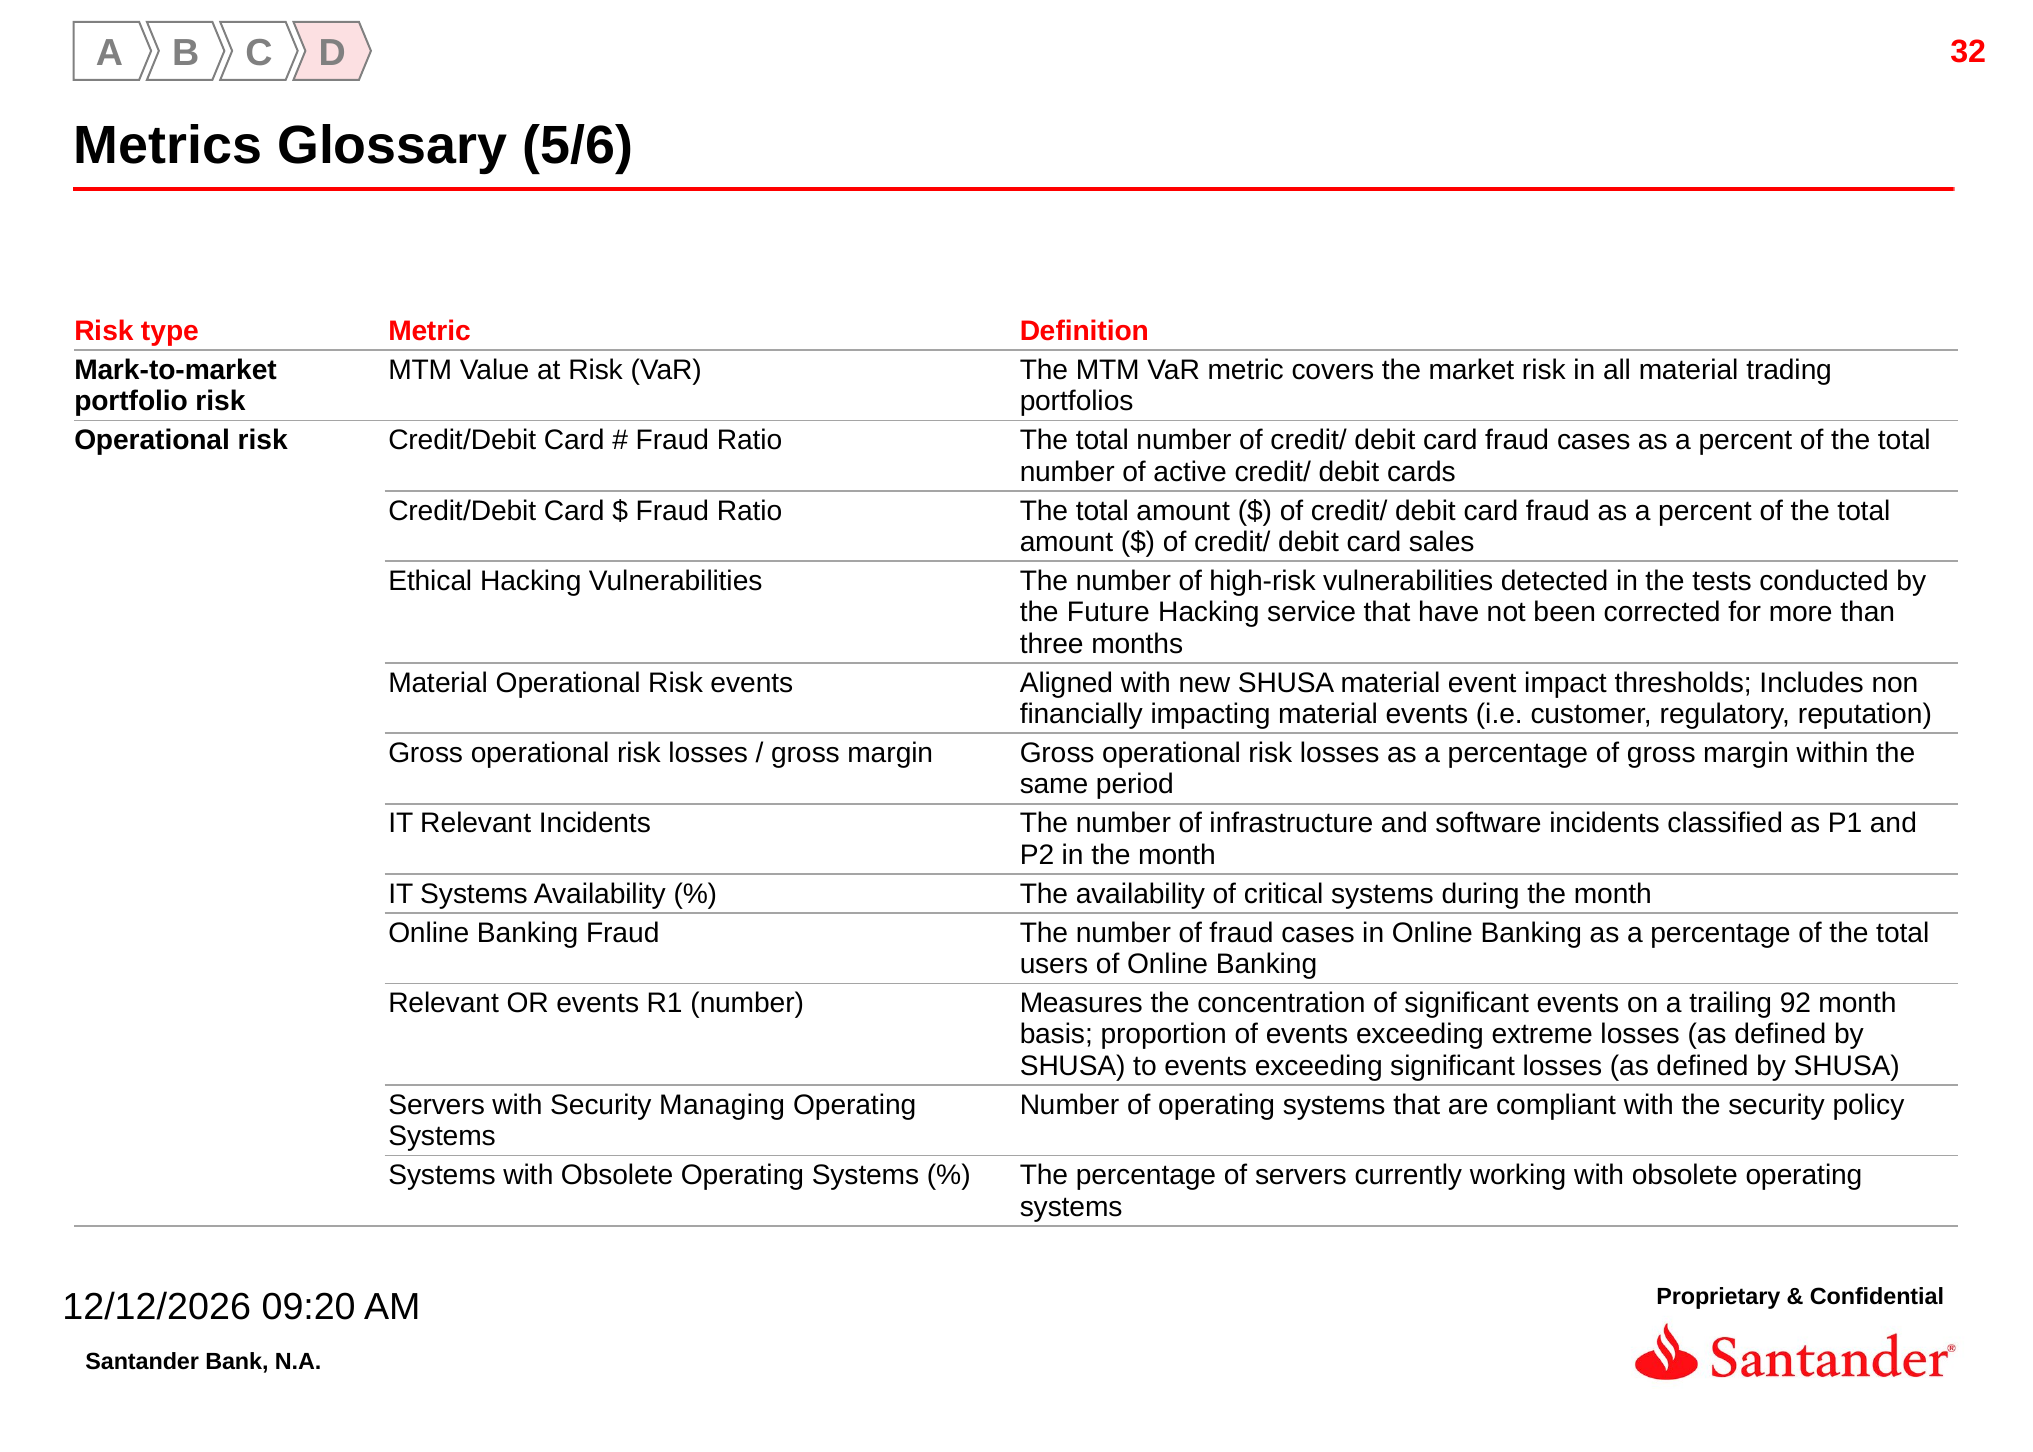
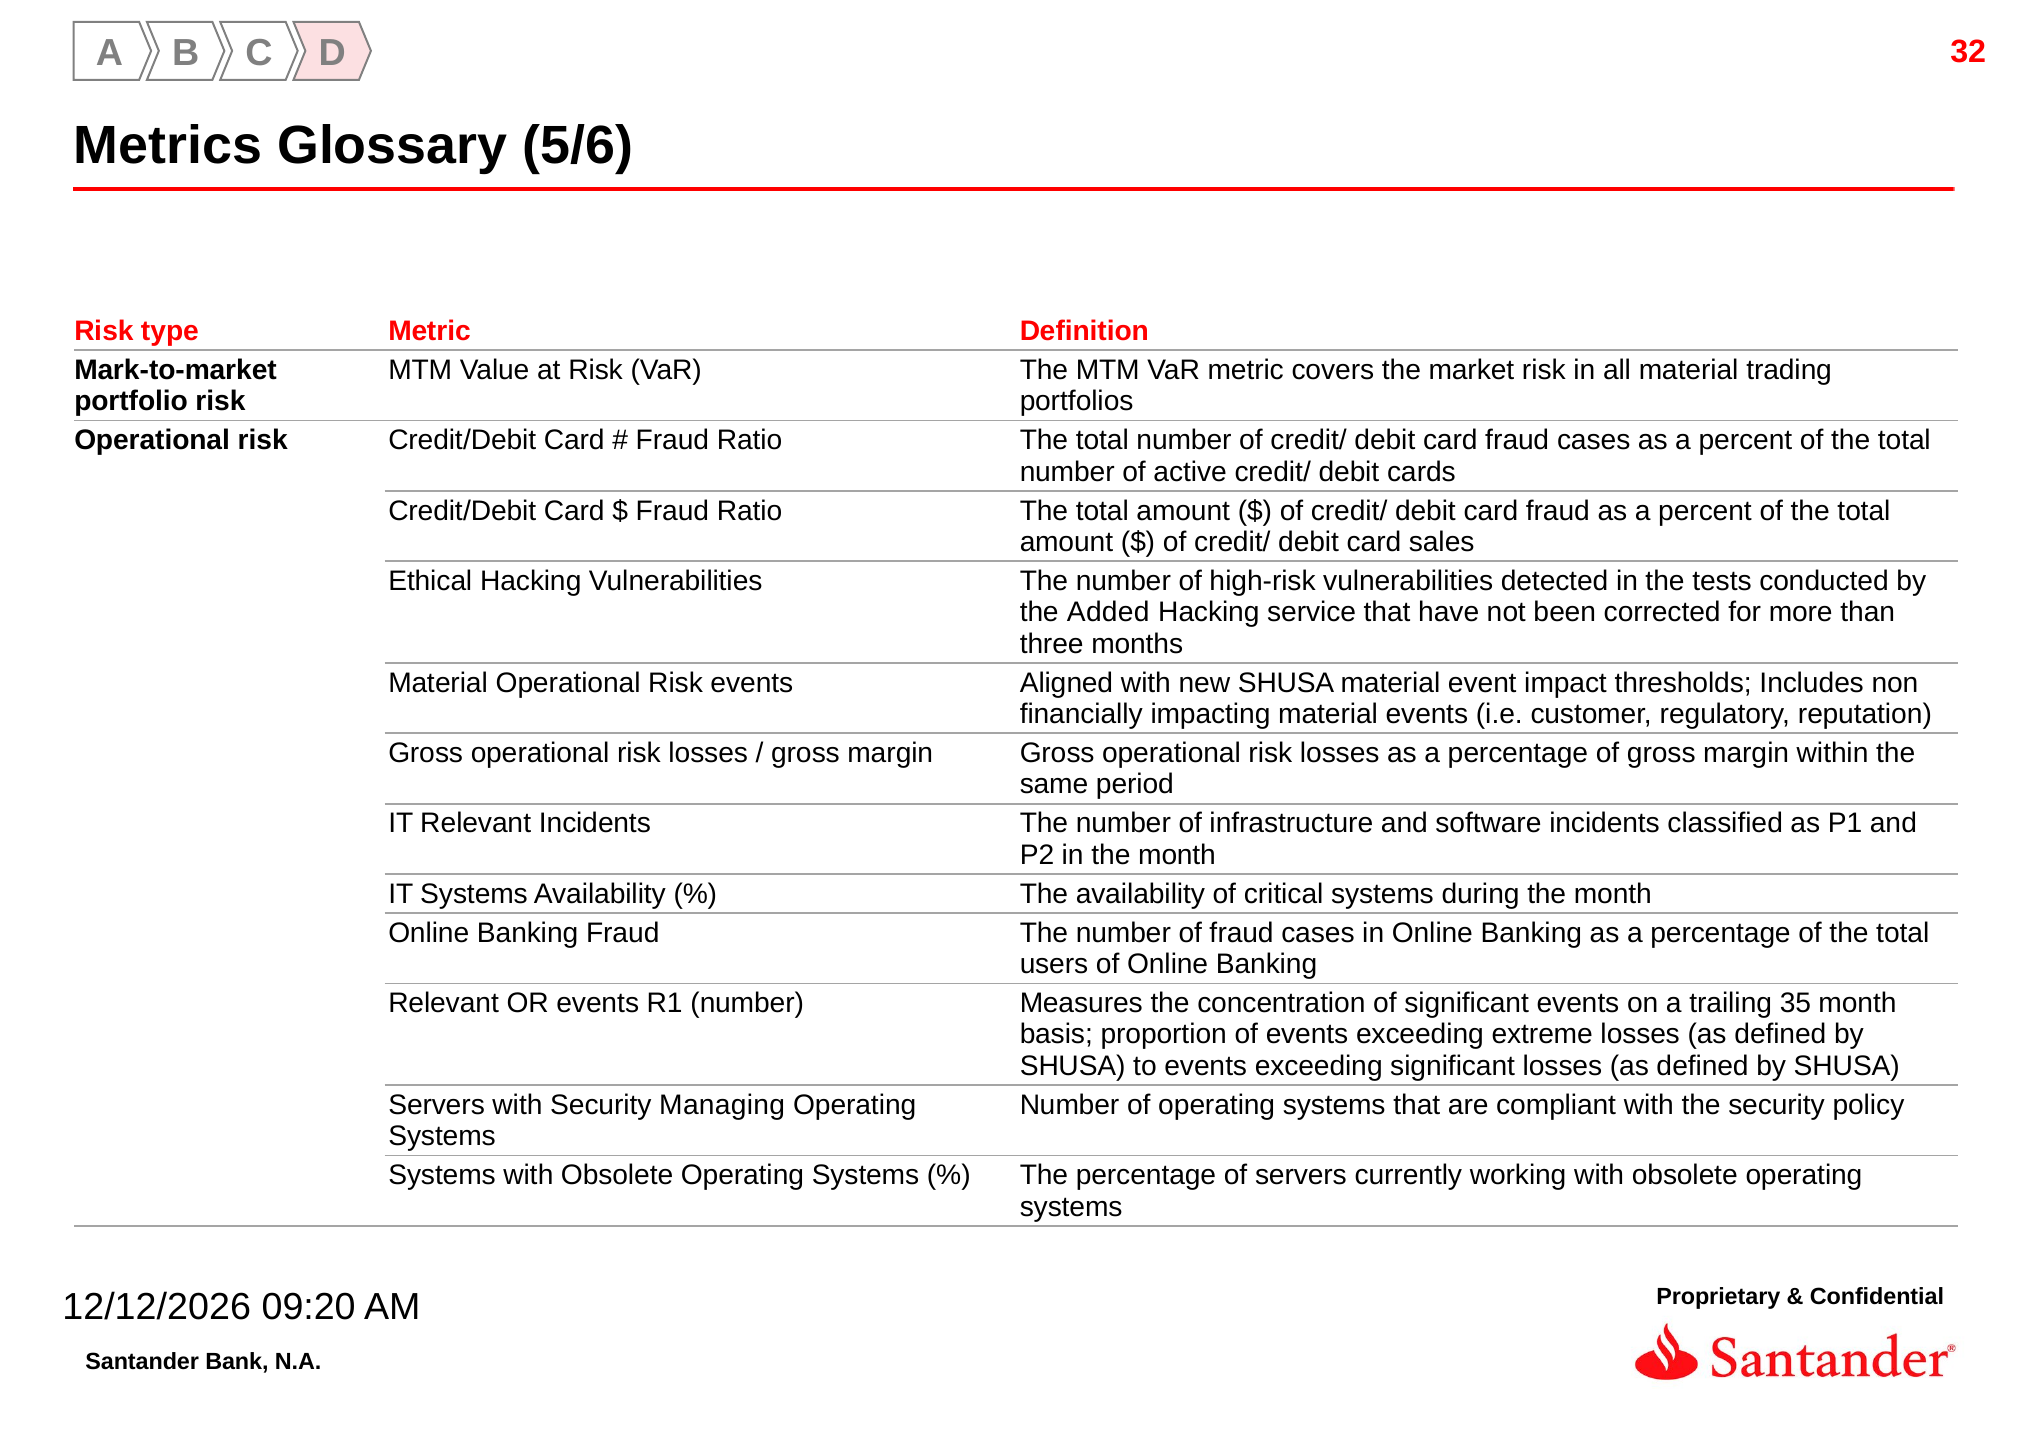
Future: Future -> Added
92: 92 -> 35
